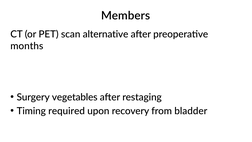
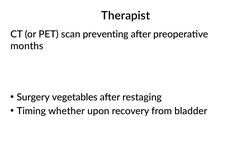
Members: Members -> Therapist
alternative: alternative -> preventing
required: required -> whether
